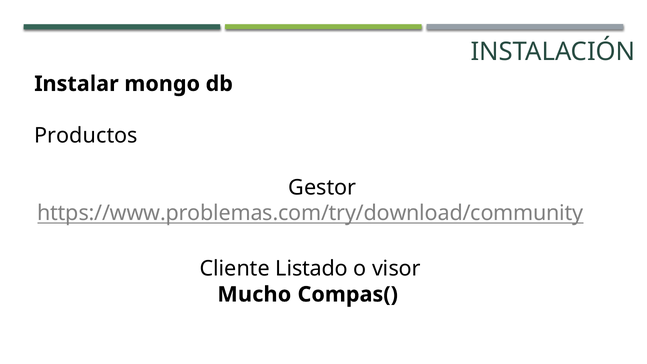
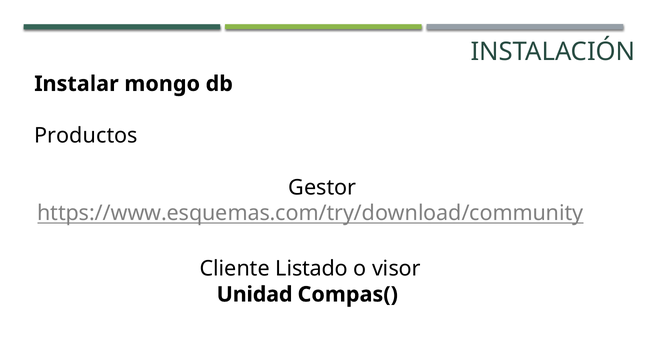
https://www.problemas.com/try/download/community: https://www.problemas.com/try/download/community -> https://www.esquemas.com/try/download/community
Mucho: Mucho -> Unidad
